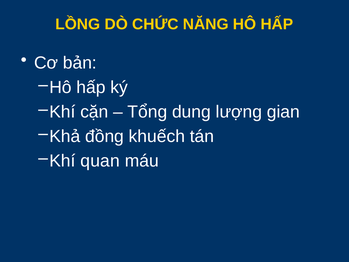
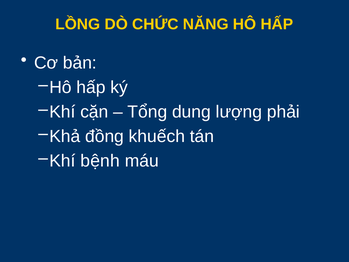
gian: gian -> phải
quan: quan -> bệnh
